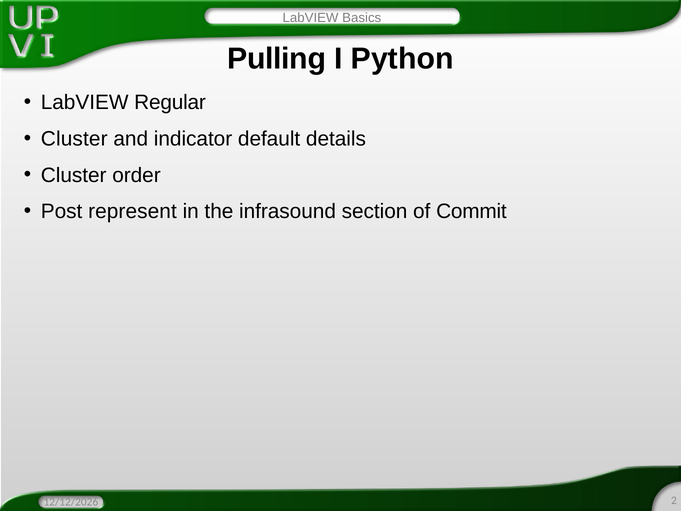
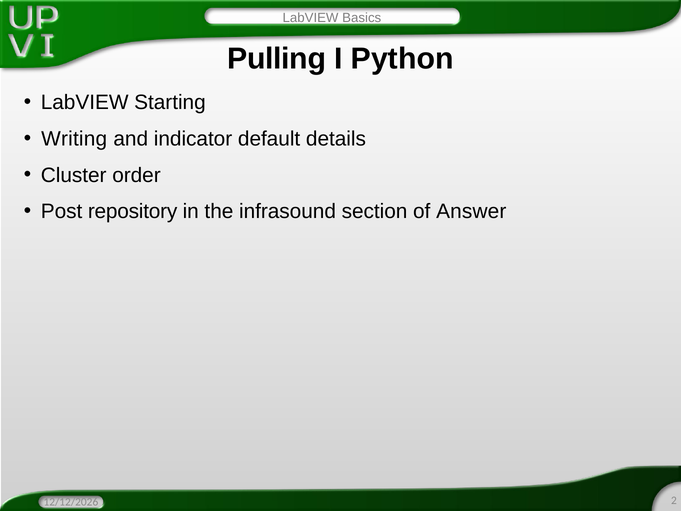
Regular: Regular -> Starting
Cluster at (74, 139): Cluster -> Writing
represent: represent -> repository
Commit: Commit -> Answer
